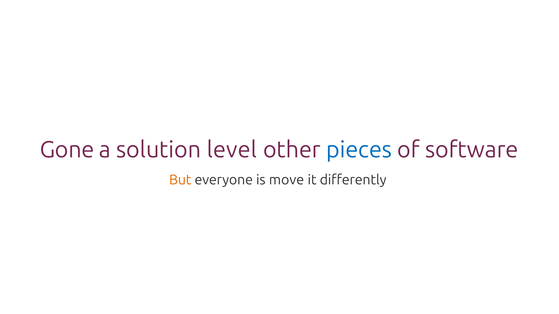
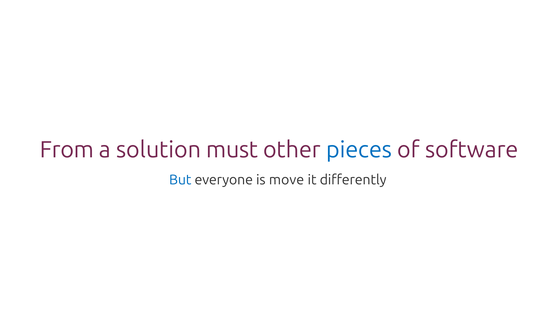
Gone: Gone -> From
level: level -> must
But colour: orange -> blue
